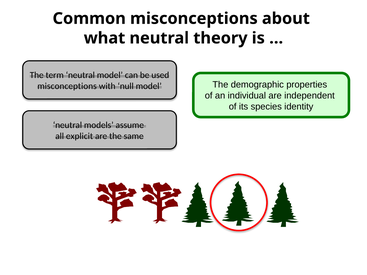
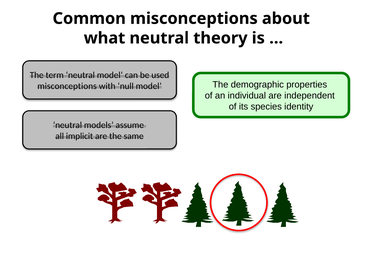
explicit: explicit -> implicit
